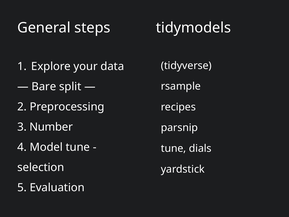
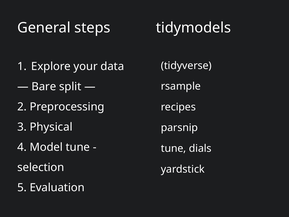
Number: Number -> Physical
